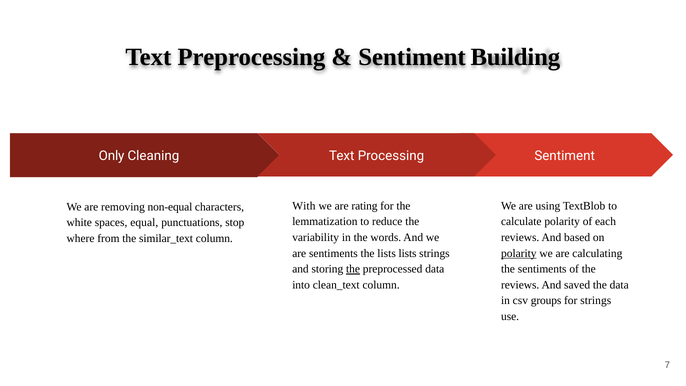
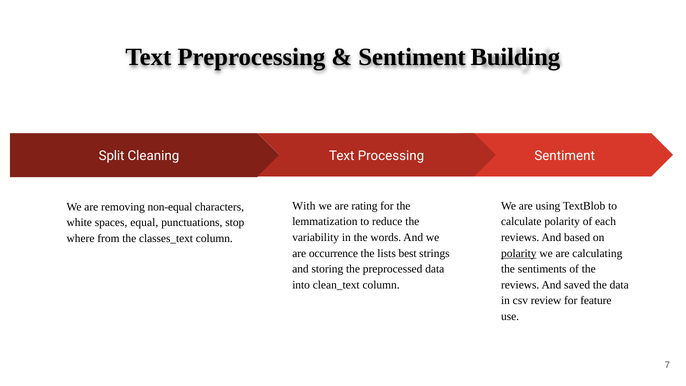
Only: Only -> Split
similar_text: similar_text -> classes_text
are sentiments: sentiments -> occurrence
lists lists: lists -> best
the at (353, 269) underline: present -> none
groups: groups -> review
for strings: strings -> feature
